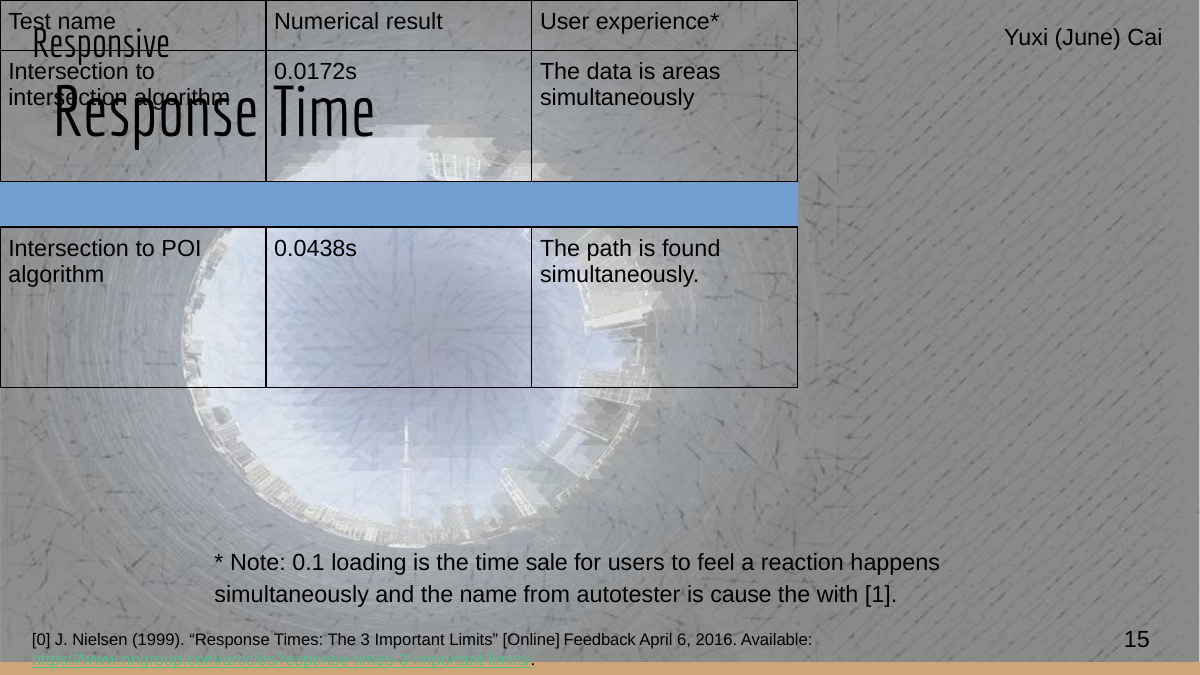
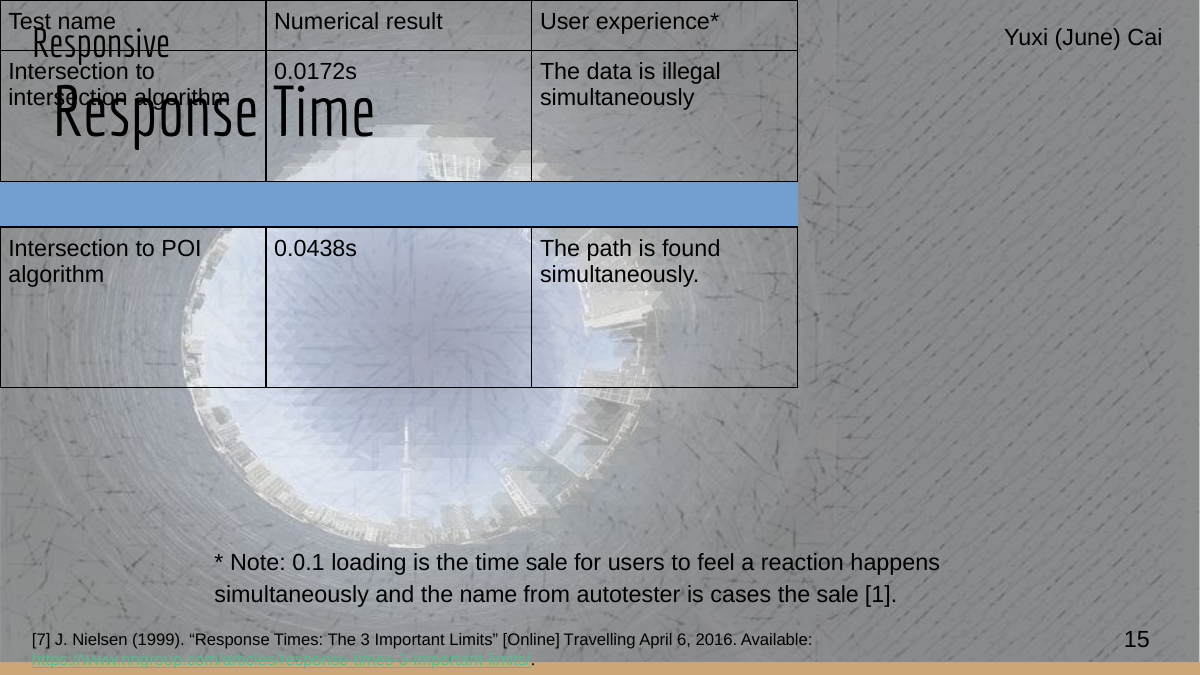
areas: areas -> illegal
cause: cause -> cases
the with: with -> sale
0: 0 -> 7
Feedback: Feedback -> Travelling
